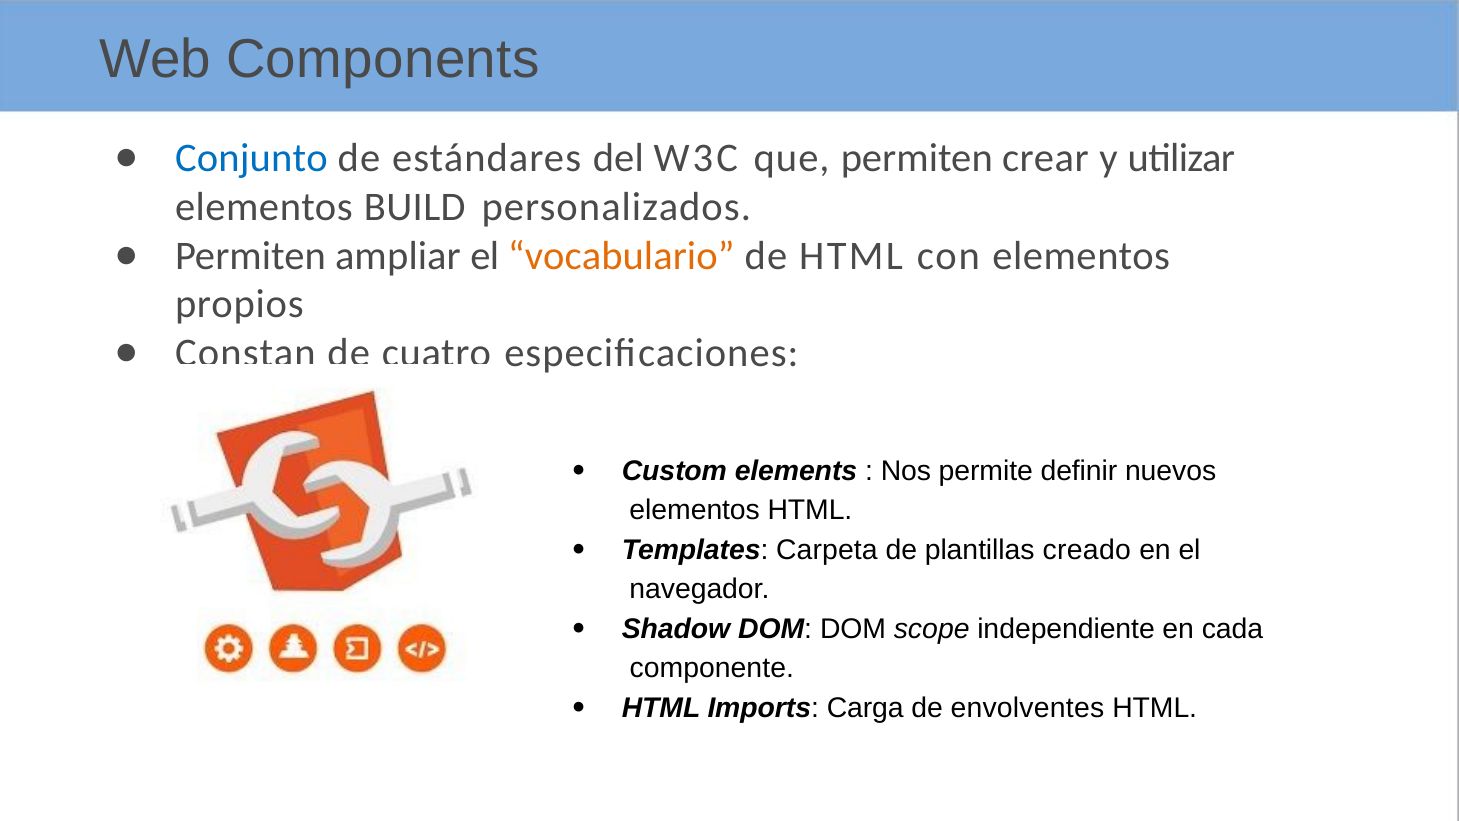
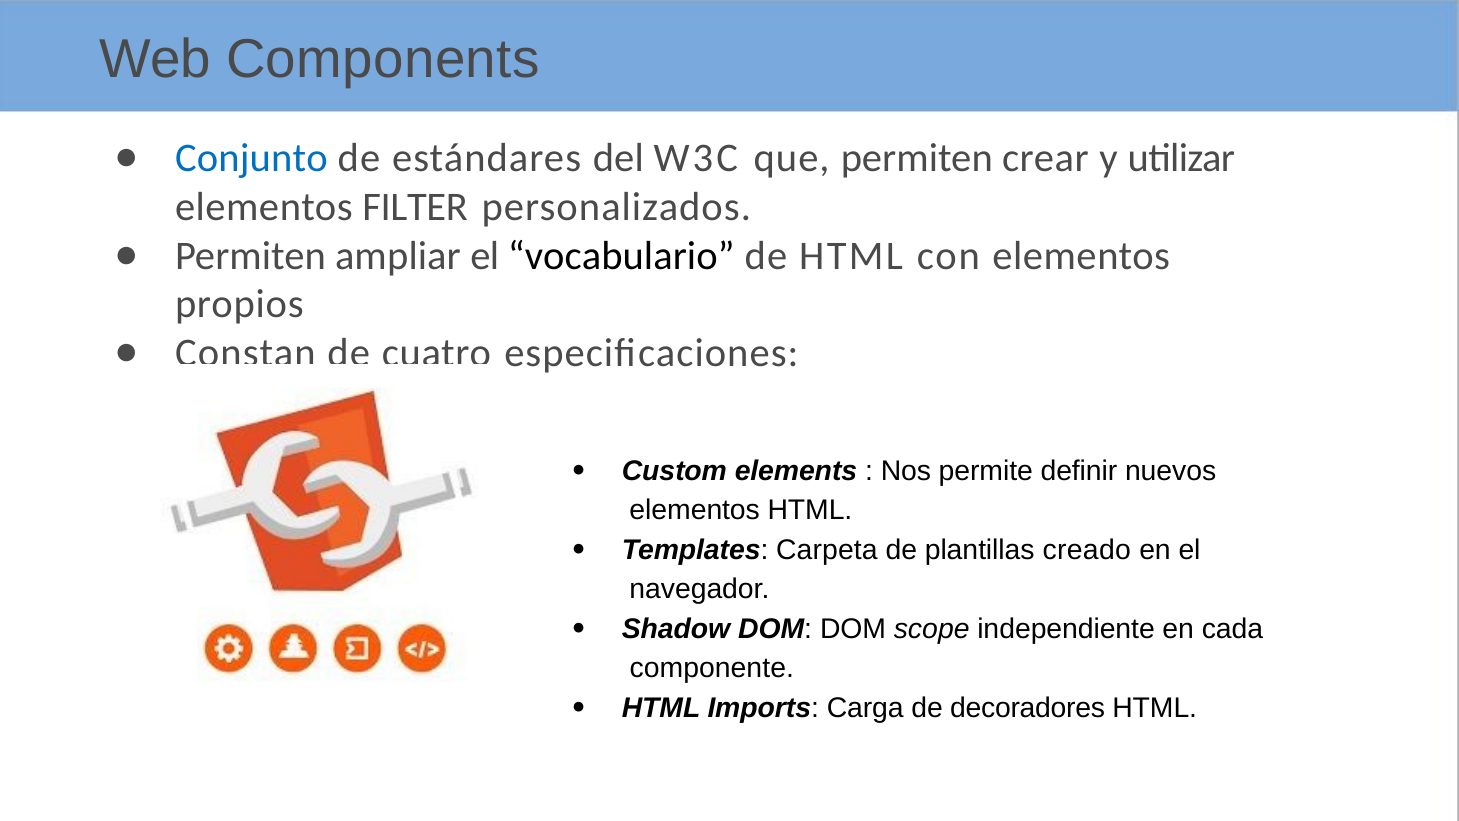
BUILD: BUILD -> FILTER
vocabulario colour: orange -> black
envolventes: envolventes -> decoradores
